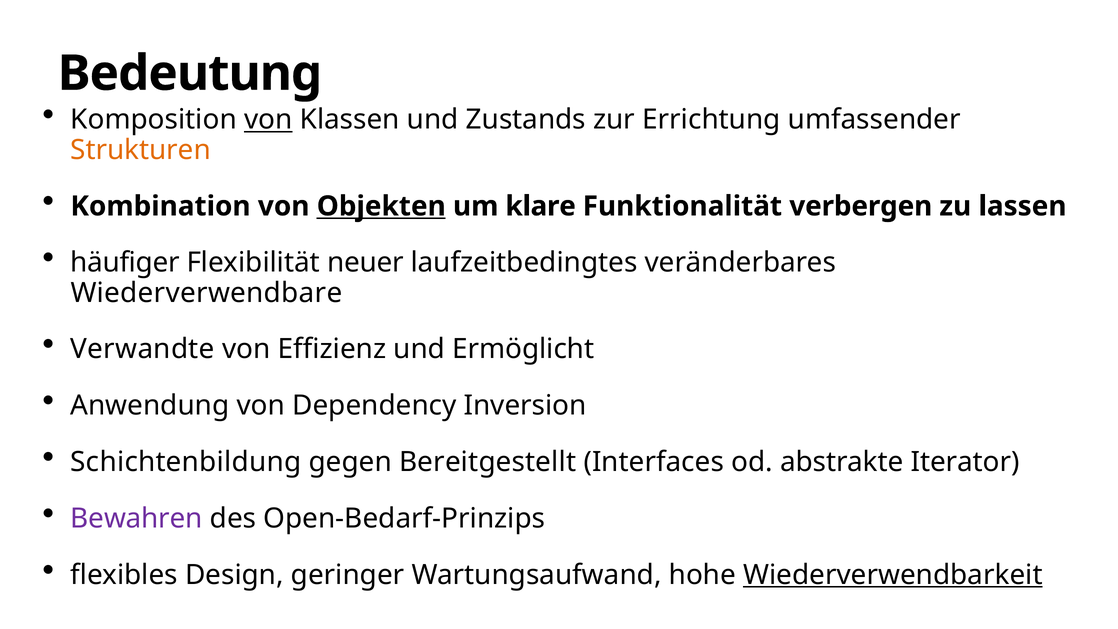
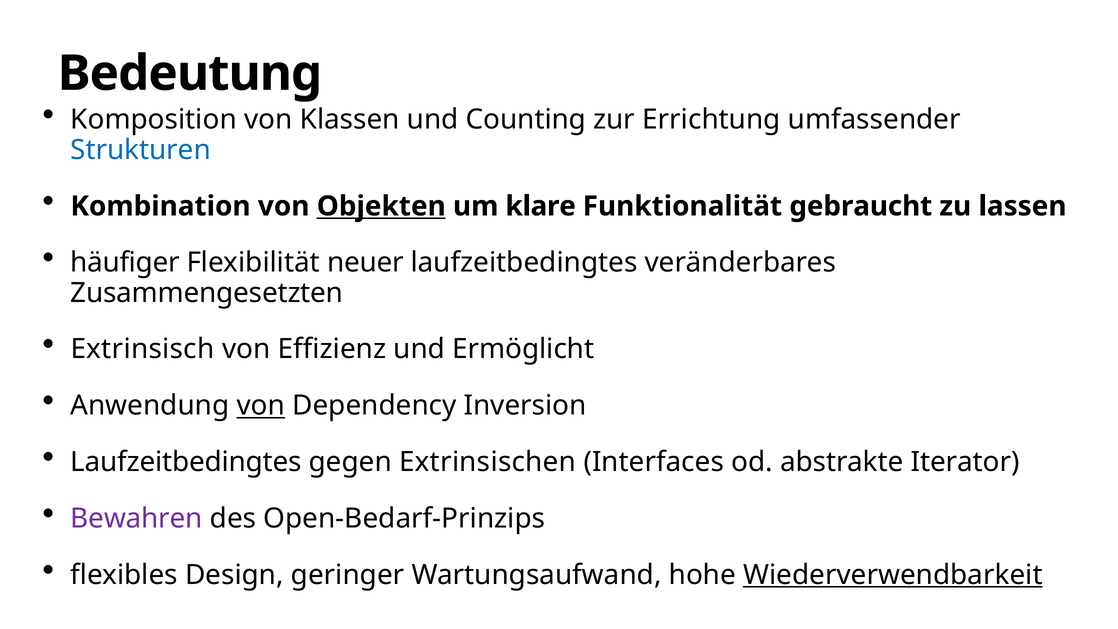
von at (268, 120) underline: present -> none
Zustands: Zustands -> Counting
Strukturen colour: orange -> blue
verbergen: verbergen -> gebraucht
Wiederverwendbare: Wiederverwendbare -> Zusammengesetzten
Verwandte: Verwandte -> Extrinsisch
von at (261, 406) underline: none -> present
Schichtenbildung at (186, 462): Schichtenbildung -> Laufzeitbedingtes
Bereitgestellt: Bereitgestellt -> Extrinsischen
